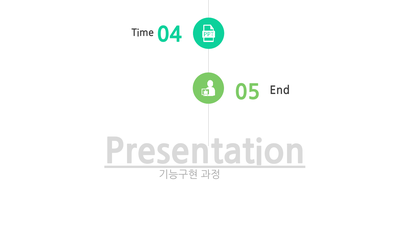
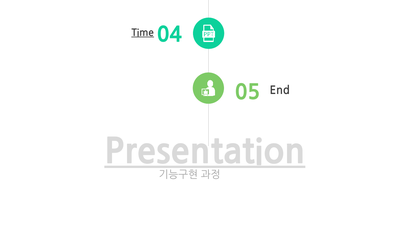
Time underline: none -> present
